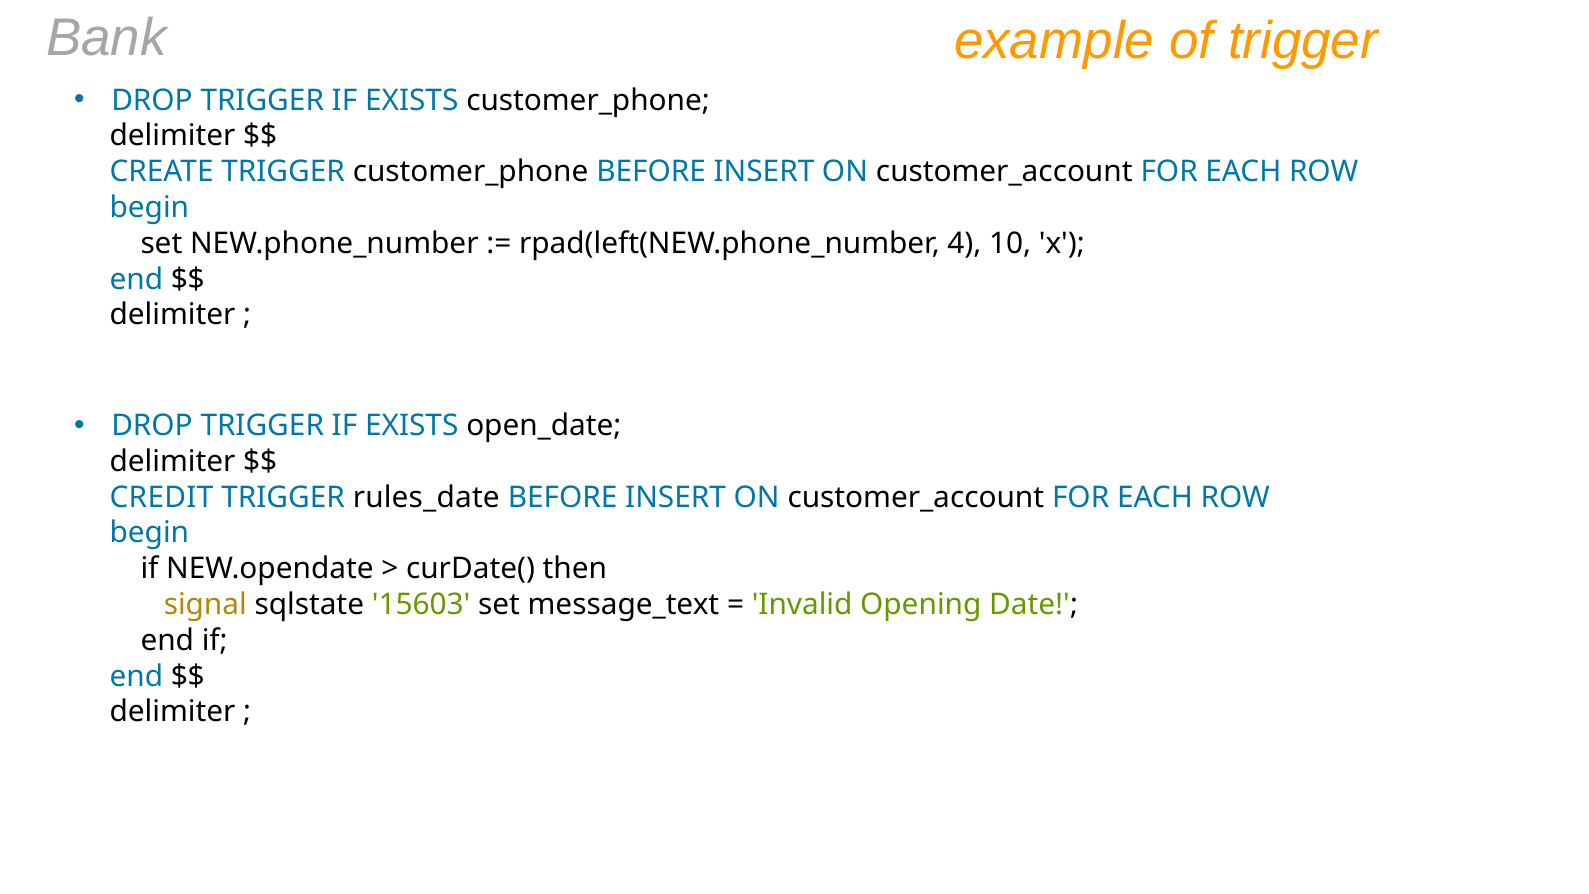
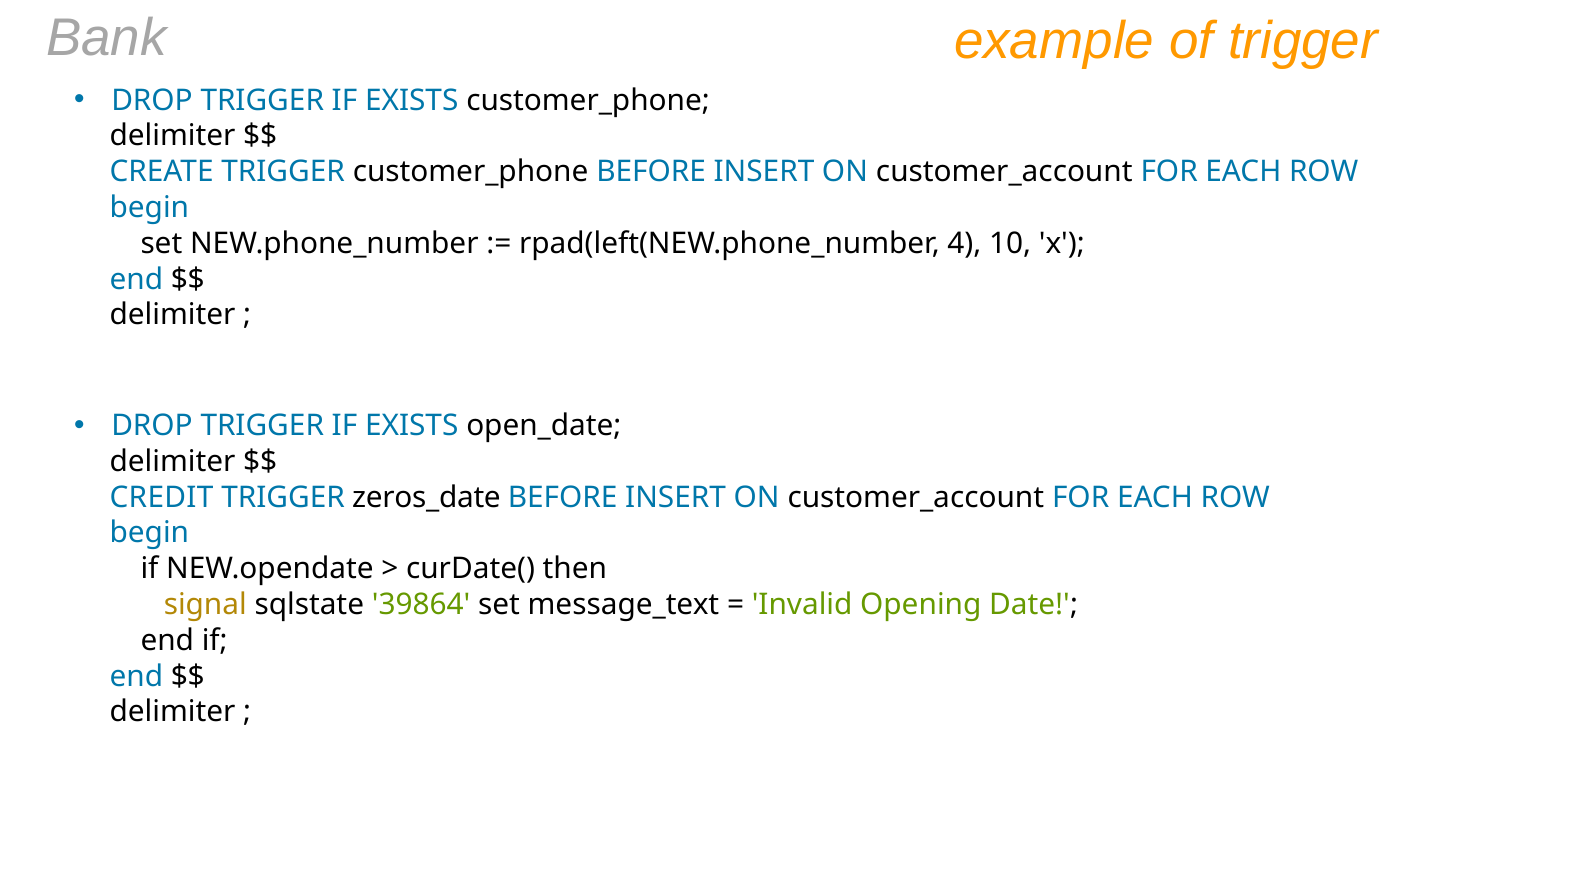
rules_date: rules_date -> zeros_date
15603: 15603 -> 39864
